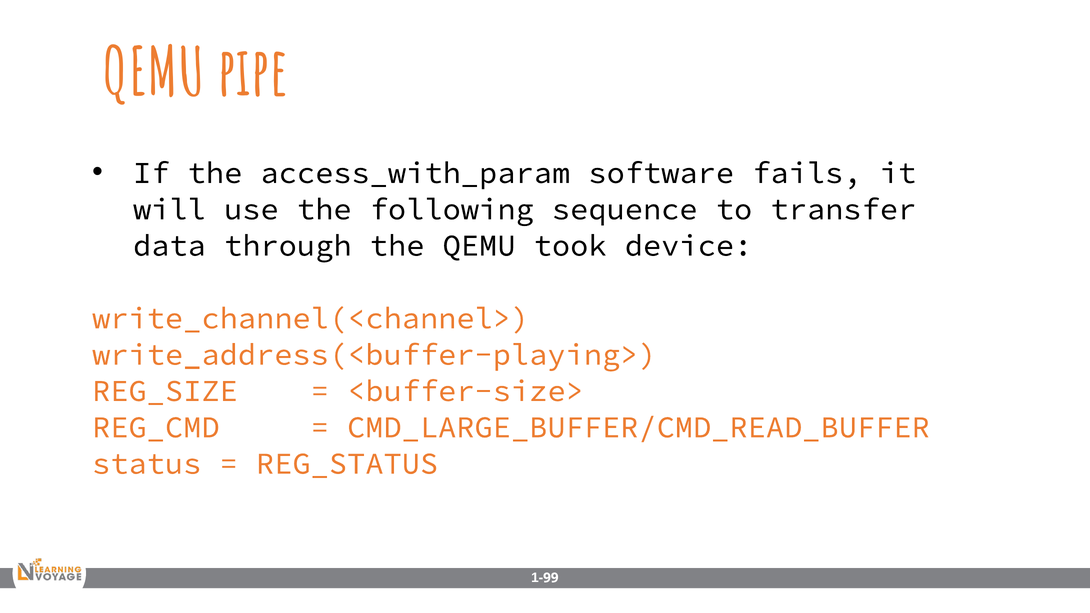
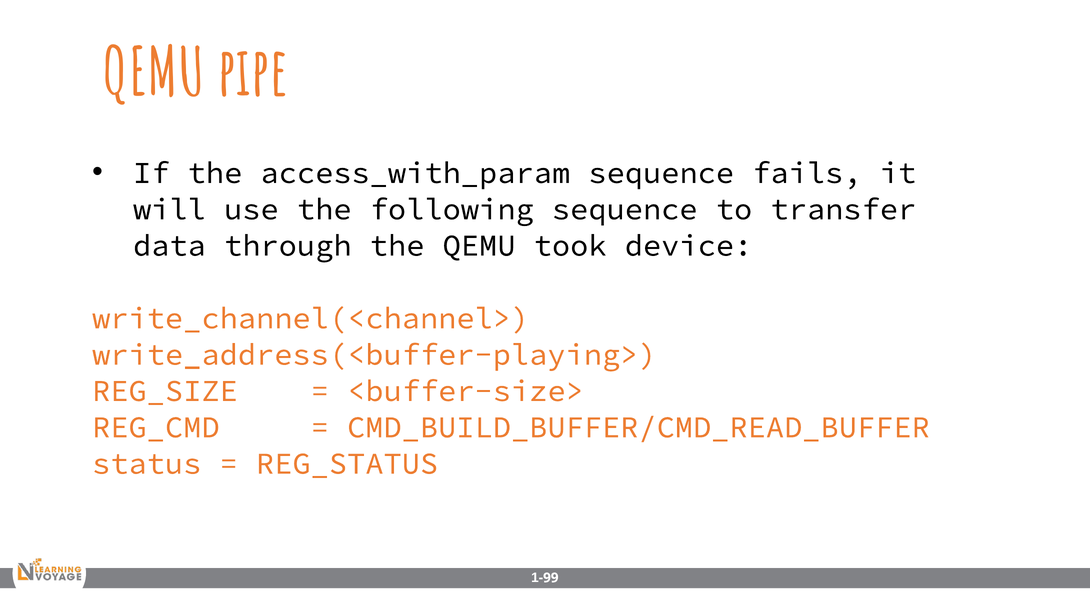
access_with_param software: software -> sequence
CMD_LARGE_BUFFER/CMD_READ_BUFFER: CMD_LARGE_BUFFER/CMD_READ_BUFFER -> CMD_BUILD_BUFFER/CMD_READ_BUFFER
